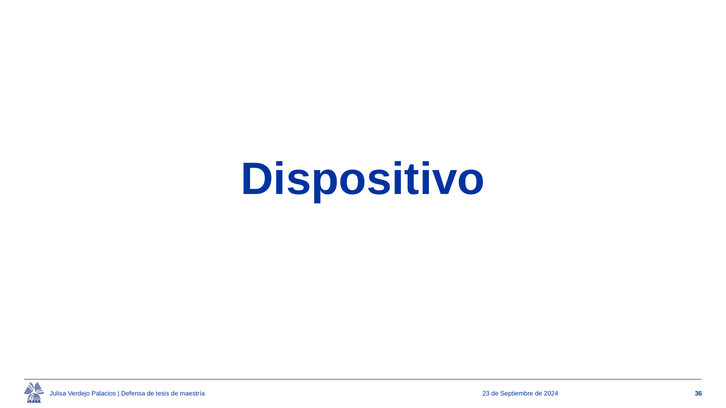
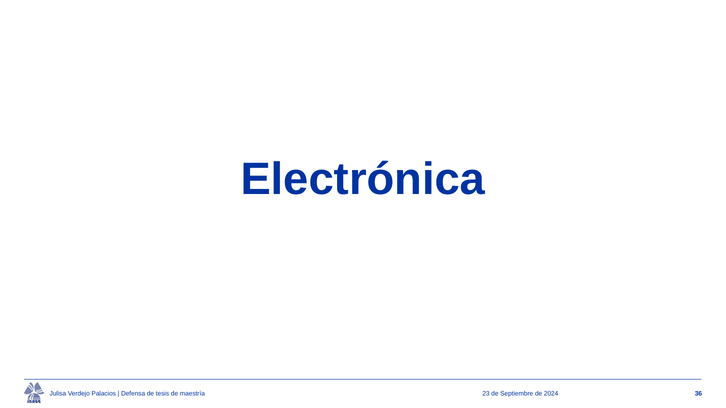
Dispositivo: Dispositivo -> Electrónica
